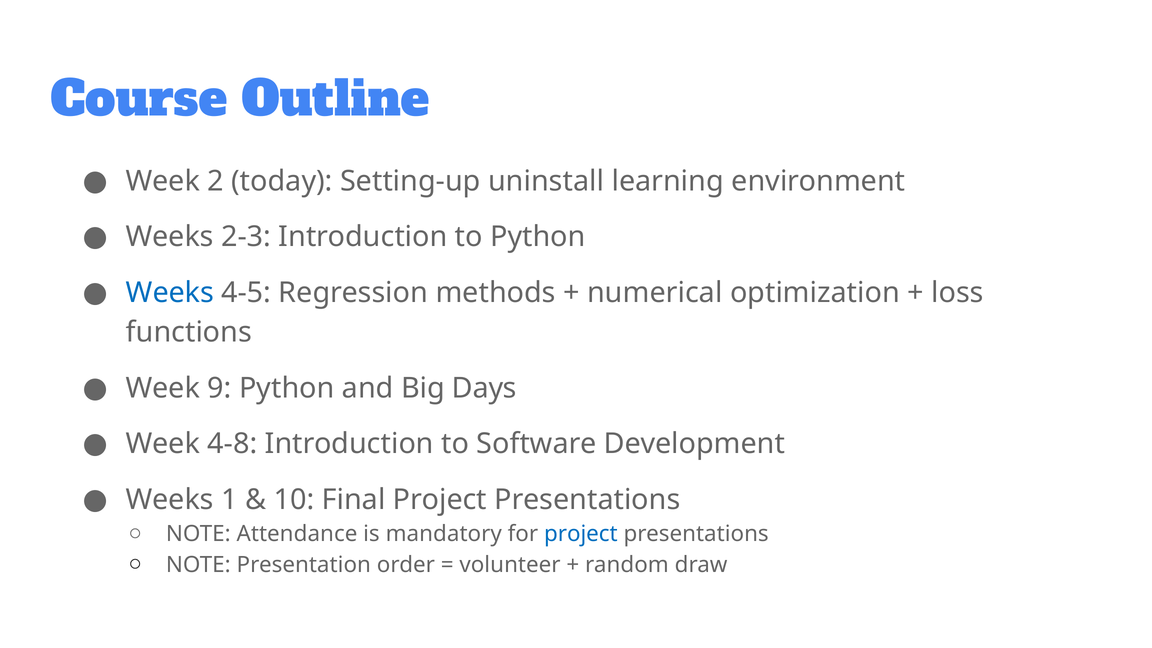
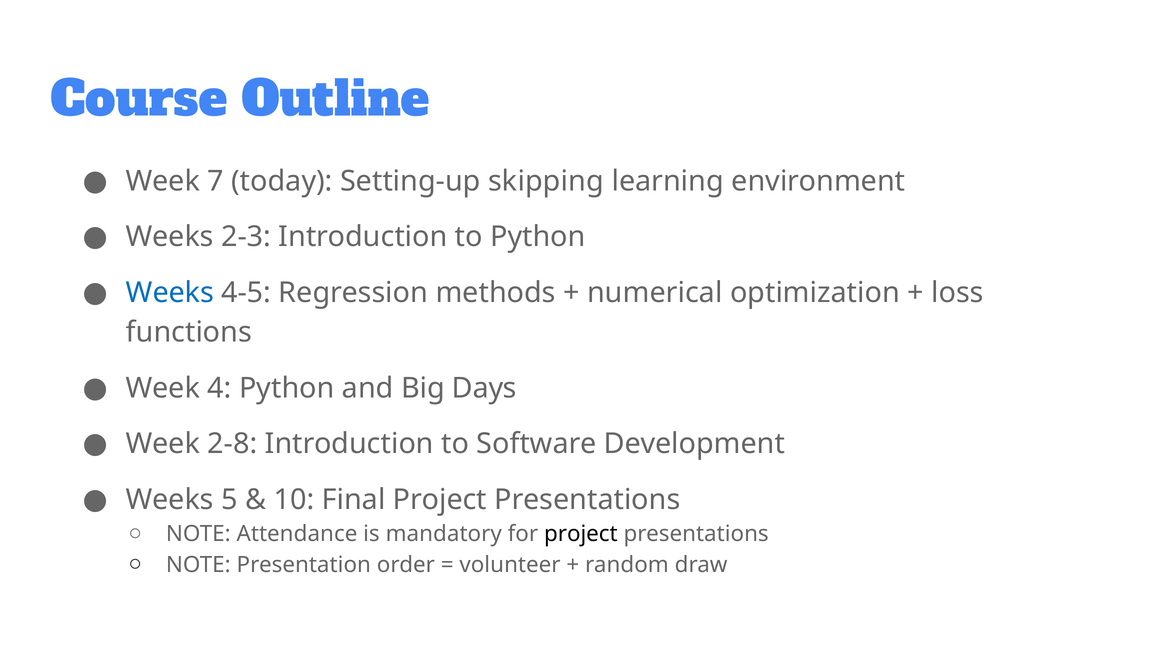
2: 2 -> 7
uninstall: uninstall -> skipping
9: 9 -> 4
4-8: 4-8 -> 2-8
1: 1 -> 5
project at (581, 534) colour: blue -> black
